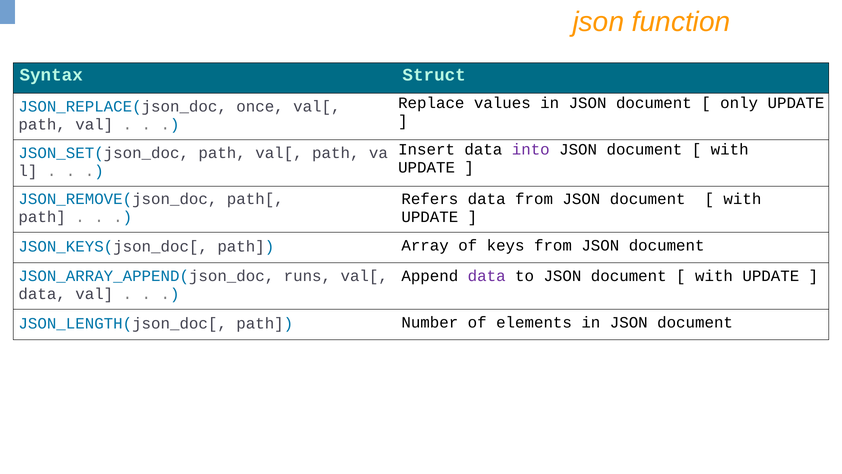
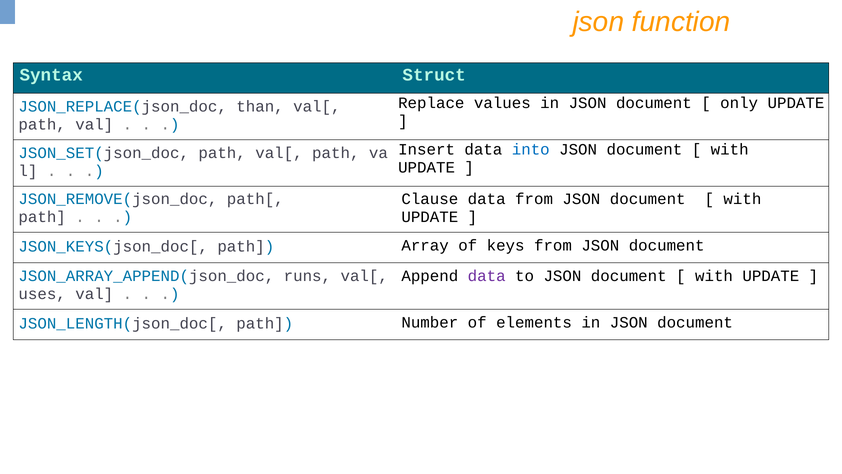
once: once -> than
into colour: purple -> blue
Refers: Refers -> Clause
data at (42, 294): data -> uses
